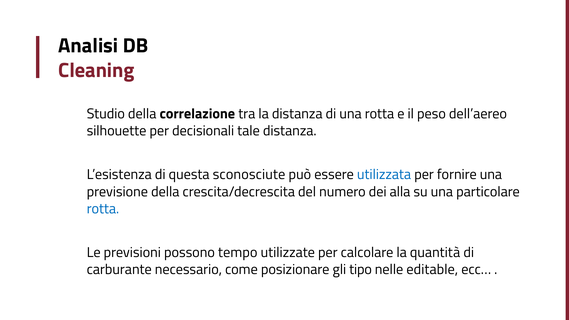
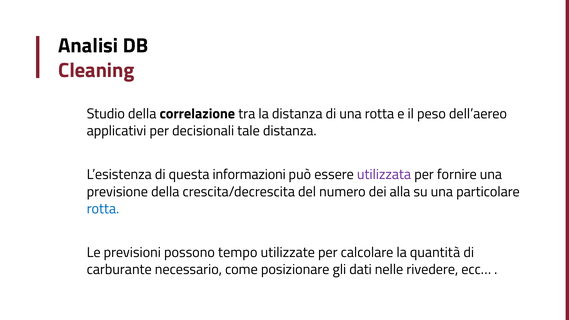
silhouette: silhouette -> applicativi
sconosciute: sconosciute -> informazioni
utilizzata colour: blue -> purple
tipo: tipo -> dati
editable: editable -> rivedere
